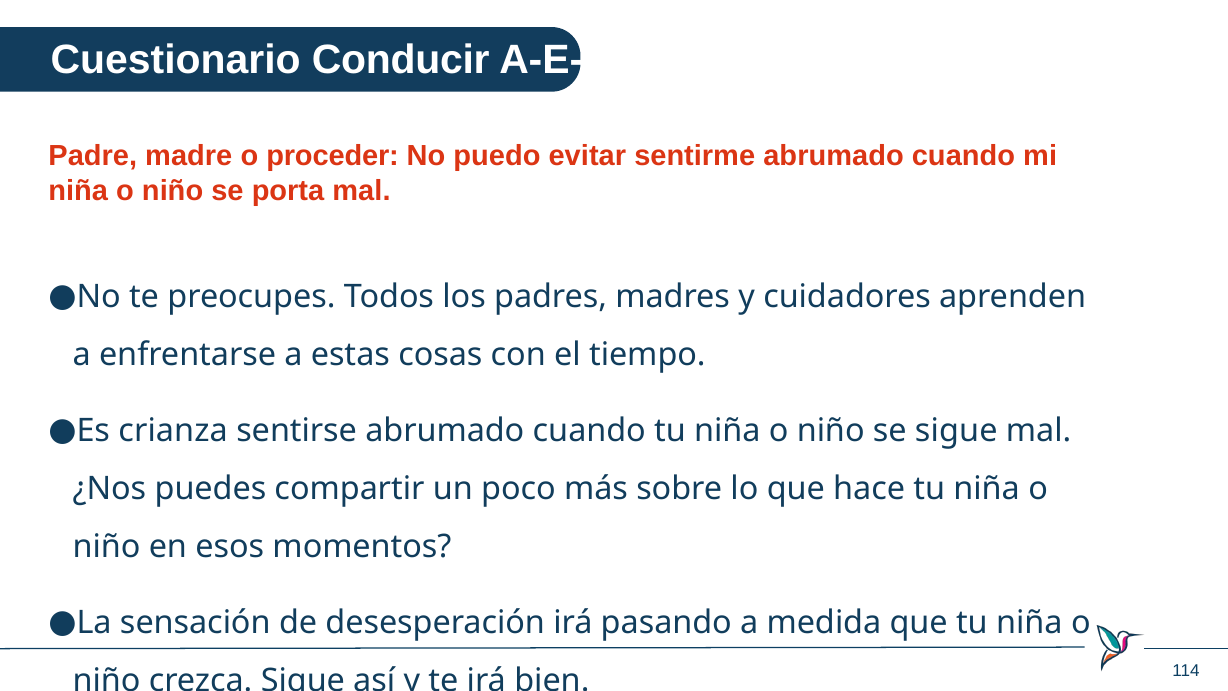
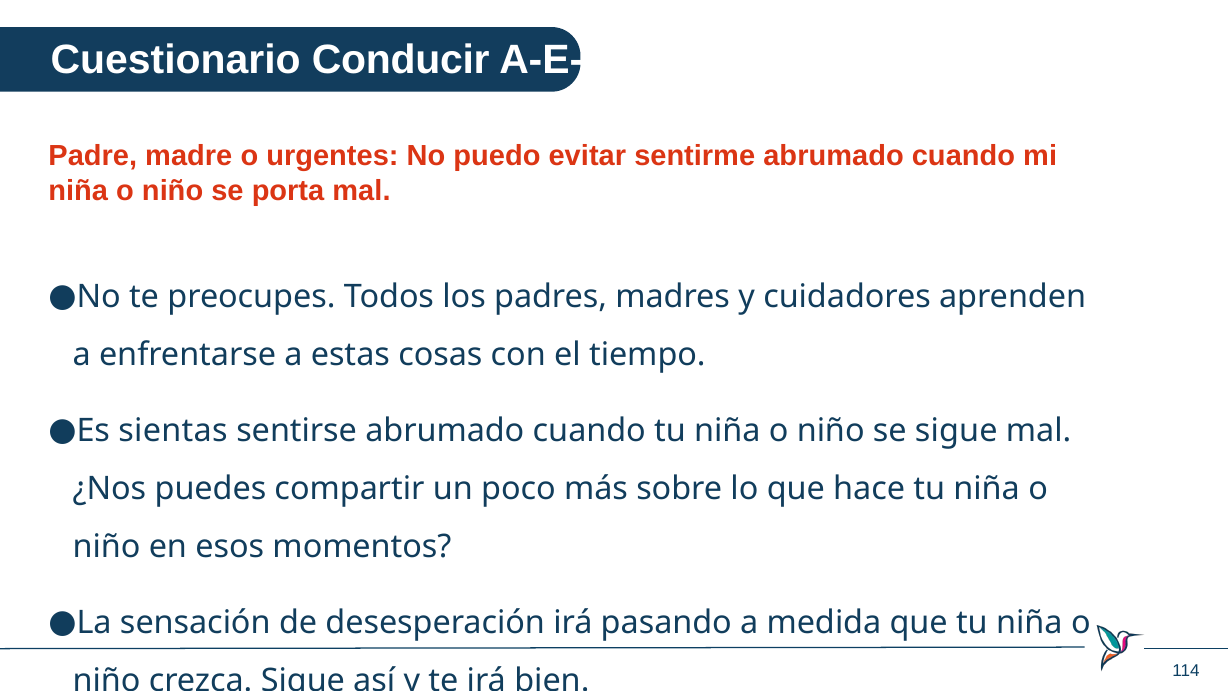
proceder: proceder -> urgentes
crianza: crianza -> sientas
